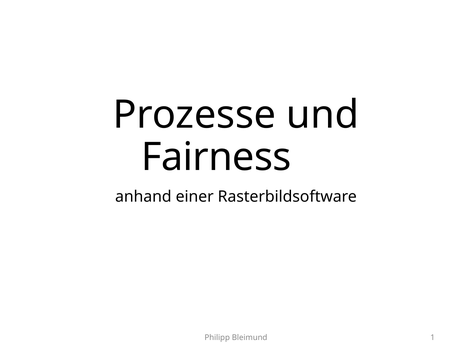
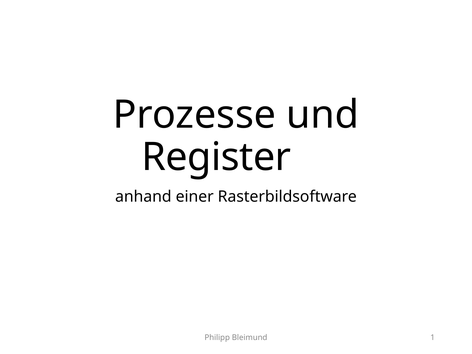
Fairness: Fairness -> Register
